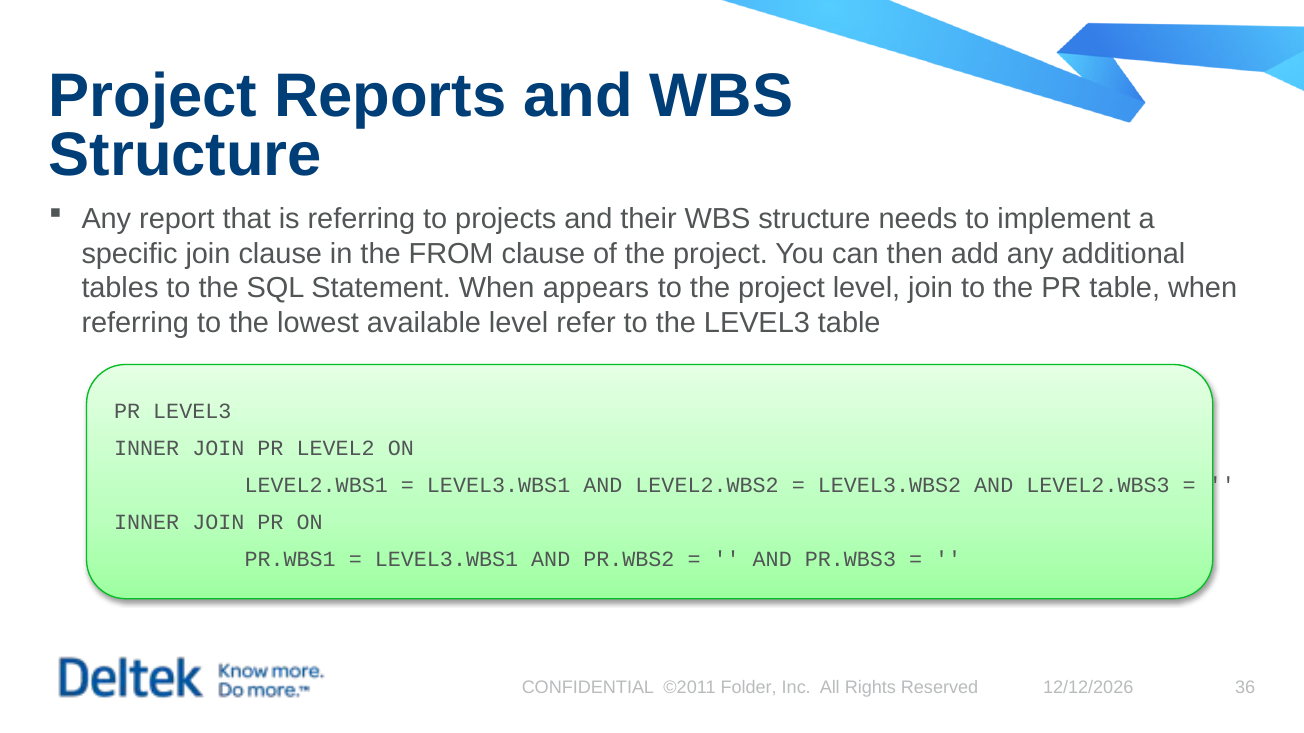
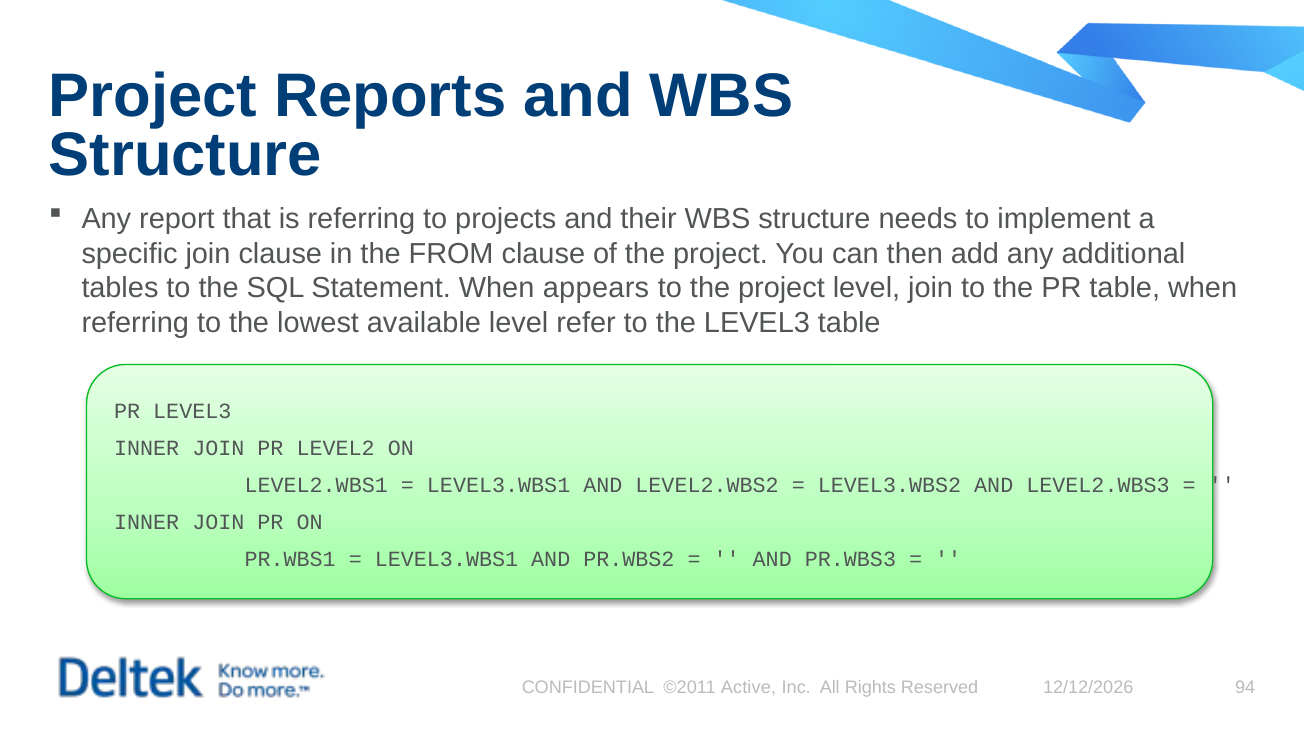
Folder: Folder -> Active
36: 36 -> 94
